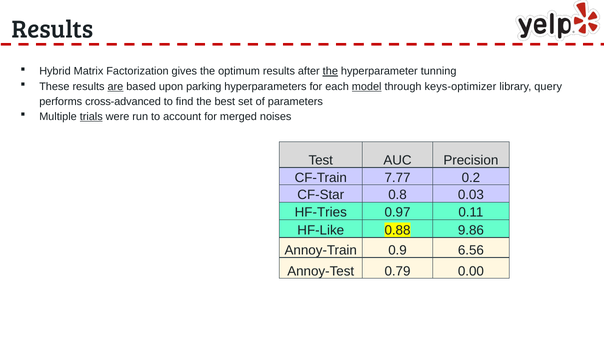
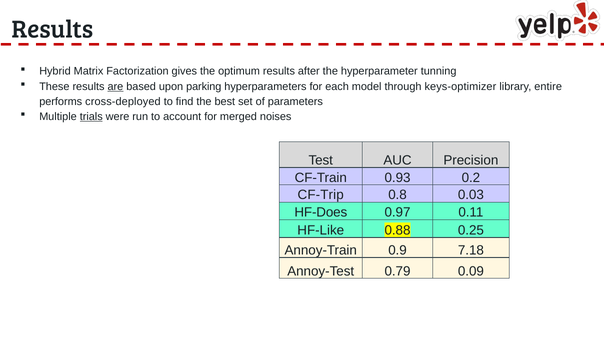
the at (330, 71) underline: present -> none
model underline: present -> none
query: query -> entire
cross-advanced: cross-advanced -> cross-deployed
7.77: 7.77 -> 0.93
CF-Star: CF-Star -> CF-Trip
HF-Tries: HF-Tries -> HF-Does
9.86: 9.86 -> 0.25
6.56: 6.56 -> 7.18
0.00: 0.00 -> 0.09
